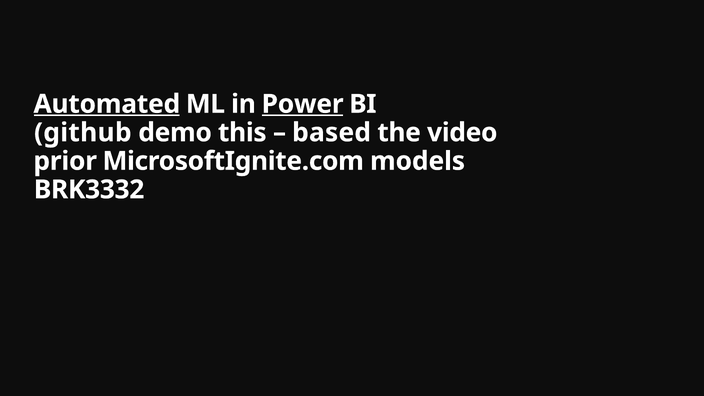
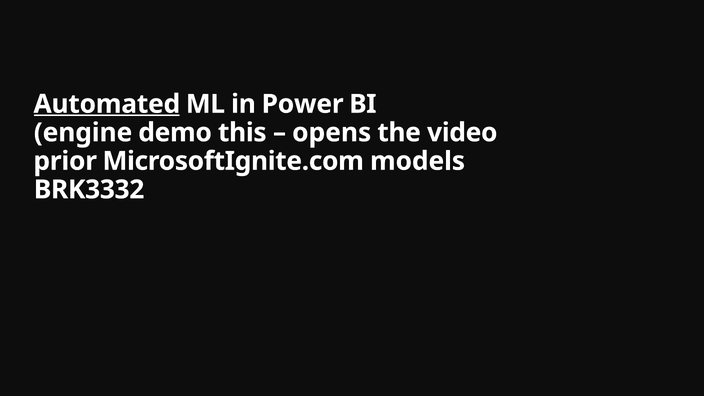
Power underline: present -> none
github: github -> engine
based: based -> opens
